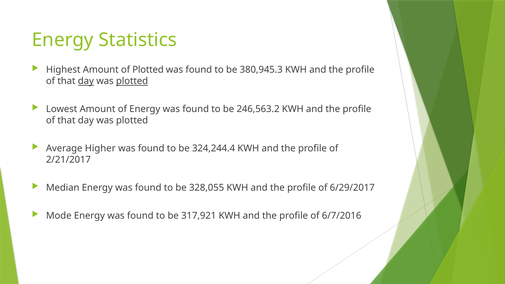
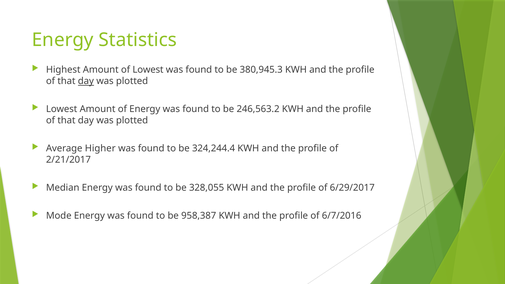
of Plotted: Plotted -> Lowest
plotted at (132, 81) underline: present -> none
317,921: 317,921 -> 958,387
